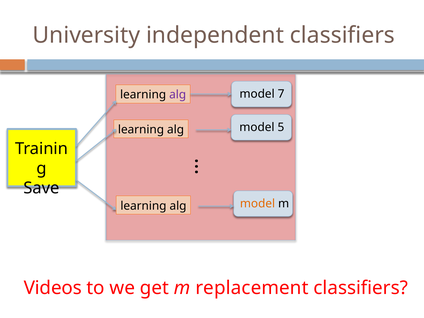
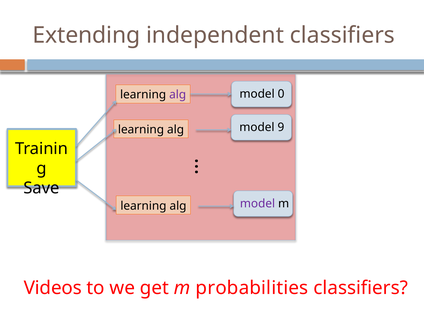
University: University -> Extending
7: 7 -> 0
5: 5 -> 9
model at (258, 204) colour: orange -> purple
replacement: replacement -> probabilities
